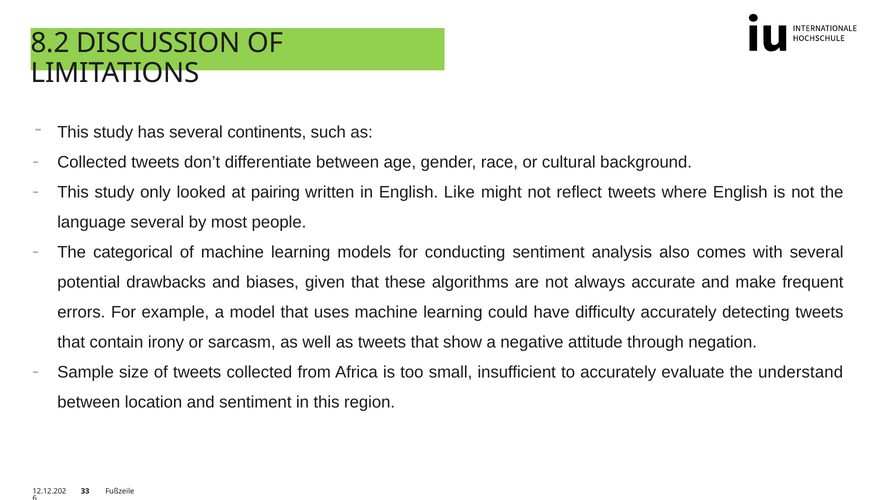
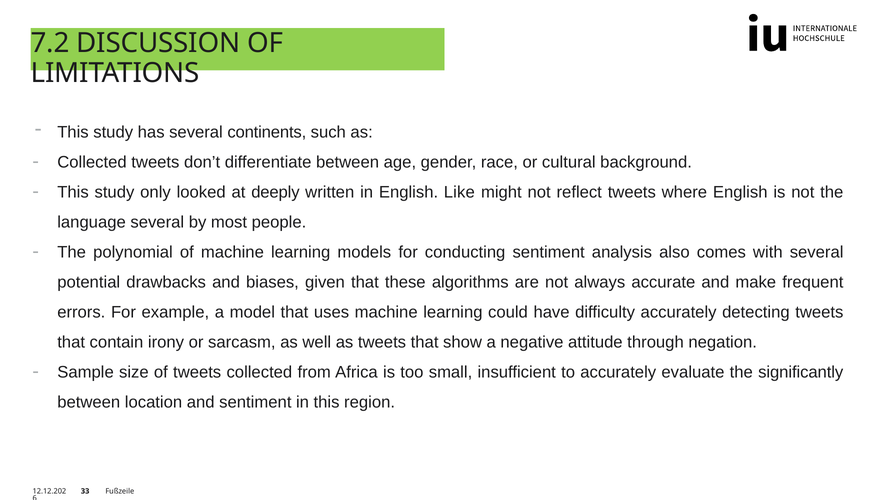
8.2: 8.2 -> 7.2
pairing: pairing -> deeply
categorical: categorical -> polynomial
understand: understand -> significantly
